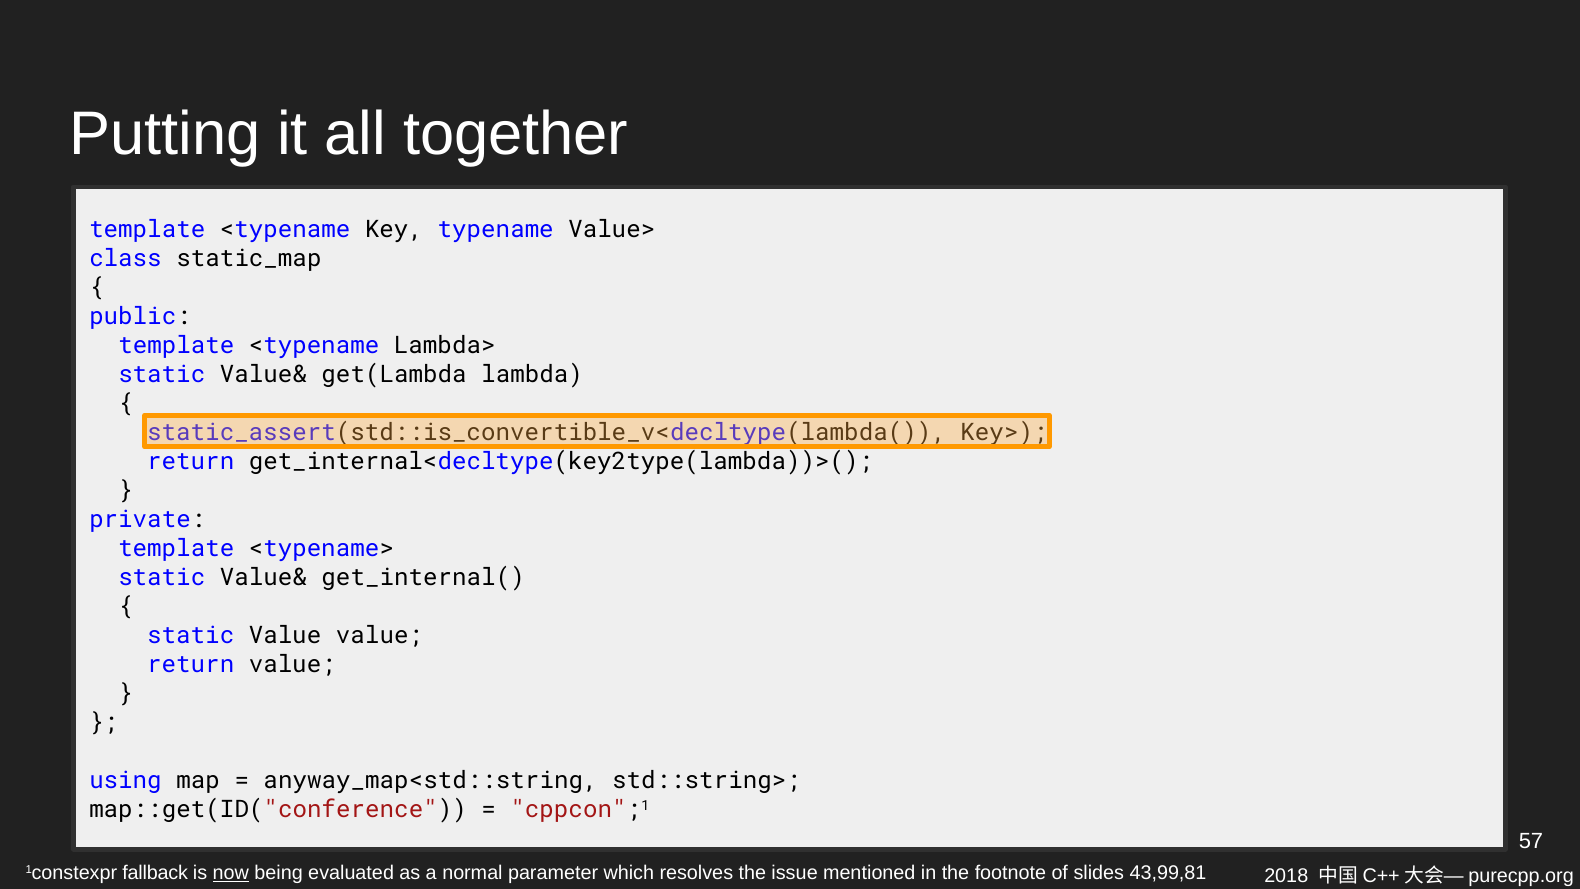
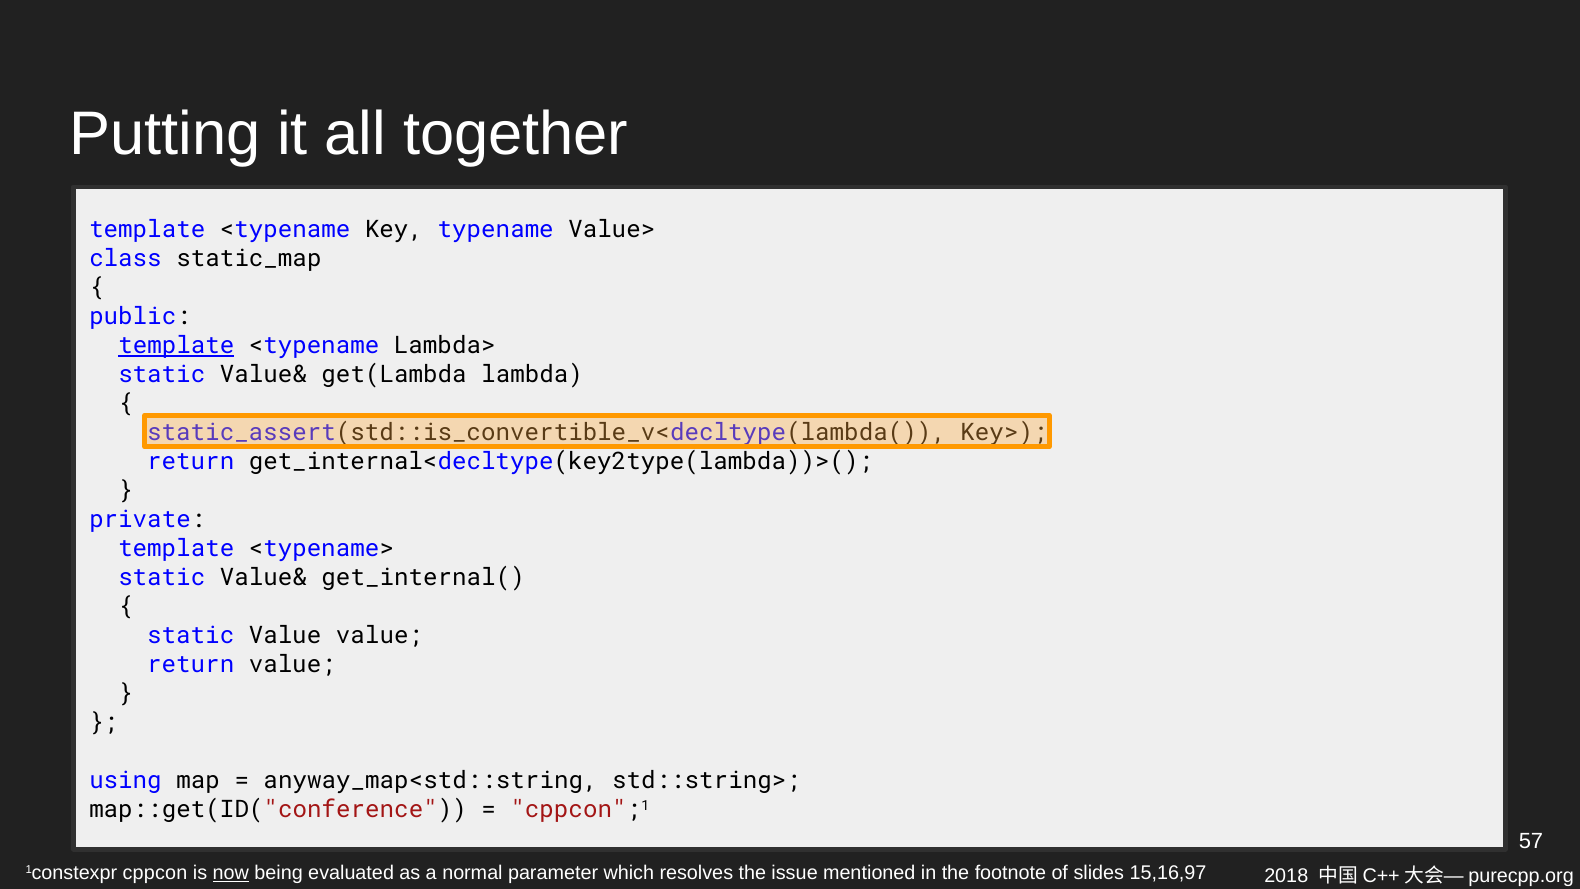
template at (176, 346) underline: none -> present
fallback: fallback -> cppcon
43,99,81: 43,99,81 -> 15,16,97
